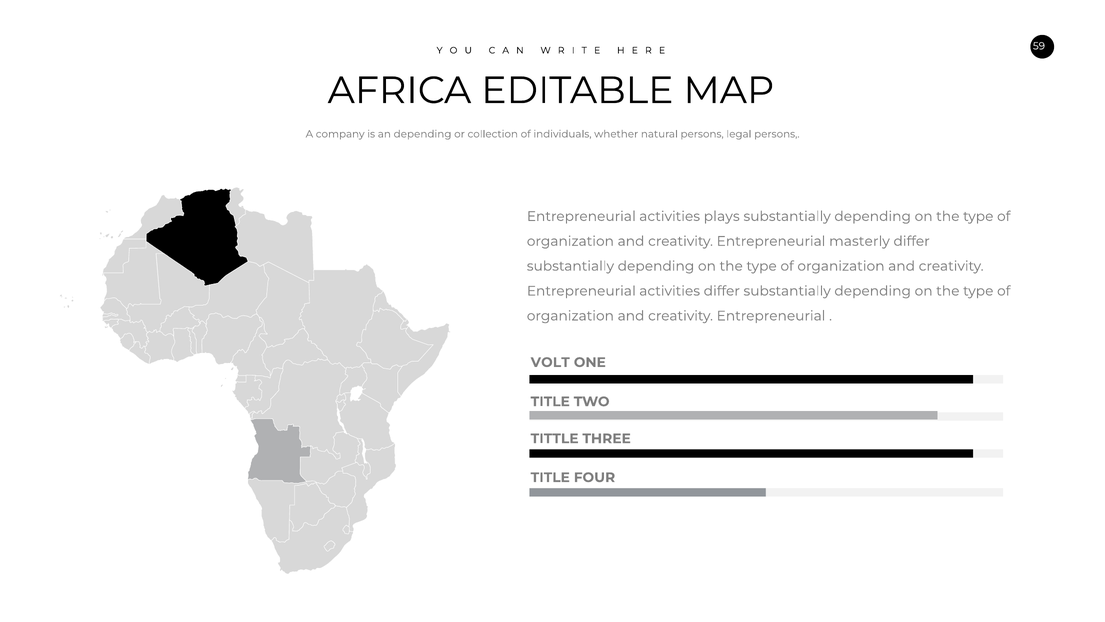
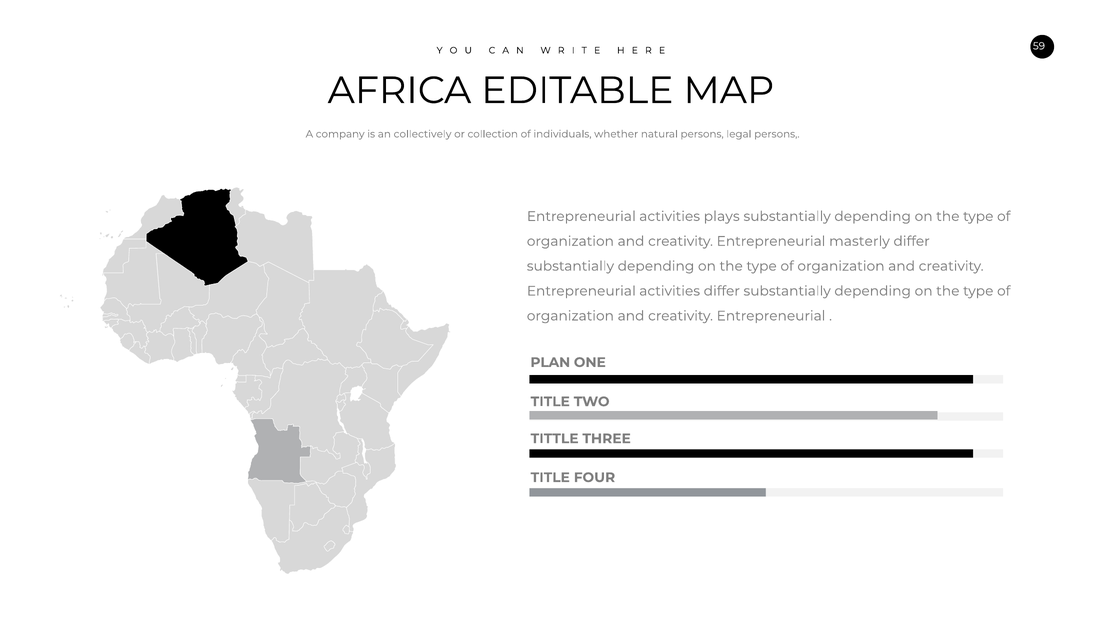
an depending: depending -> collectively
VOLT: VOLT -> PLAN
